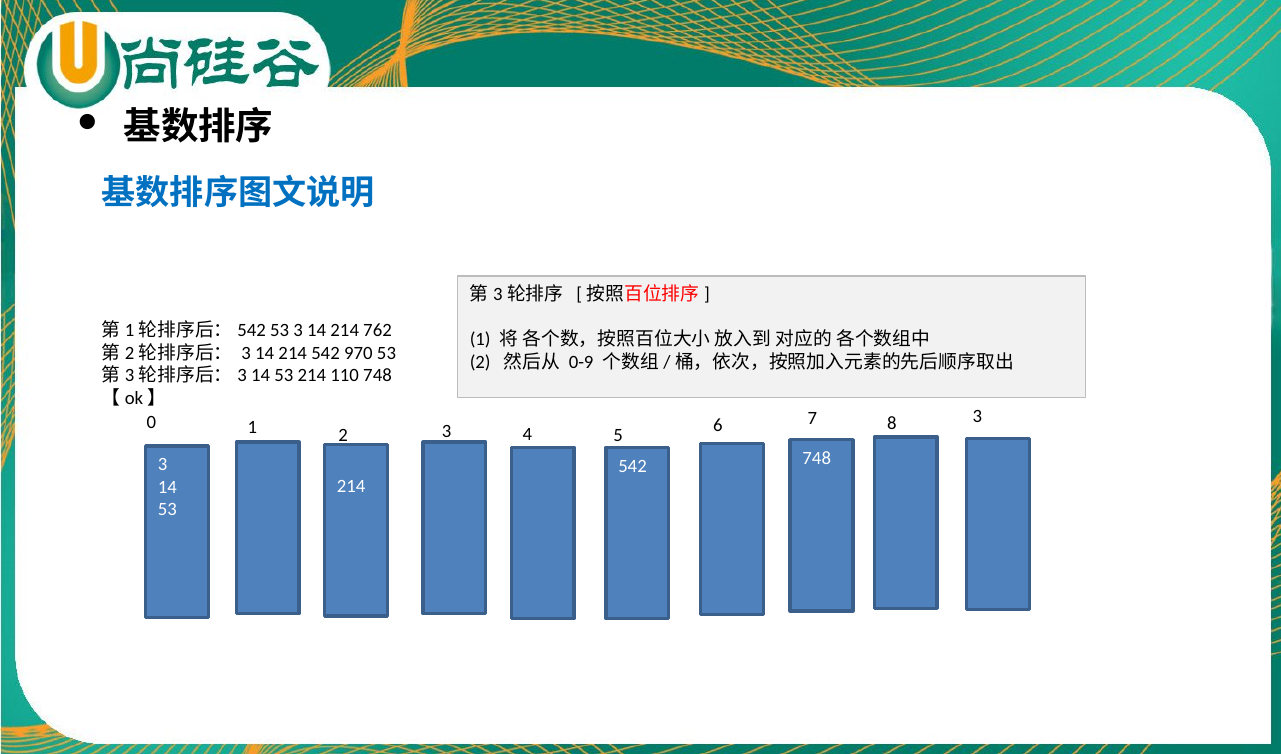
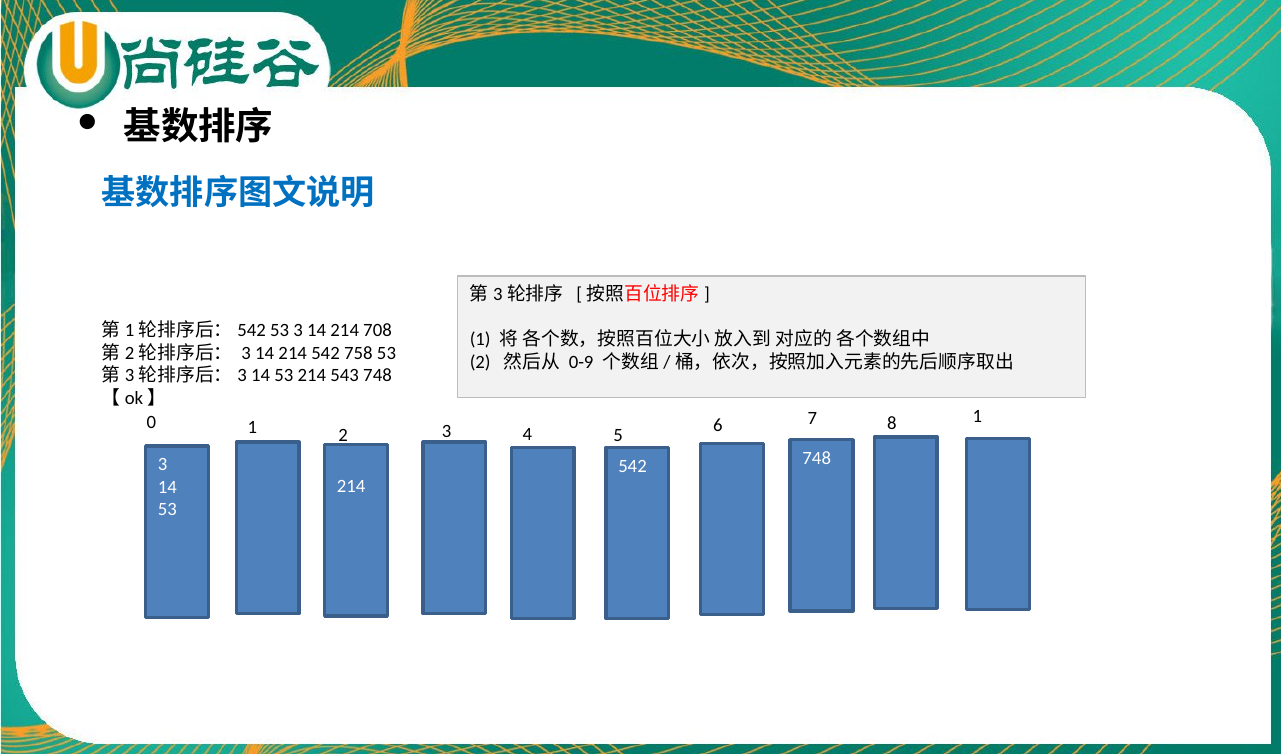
762: 762 -> 708
970: 970 -> 758
110: 110 -> 543
8 3: 3 -> 1
